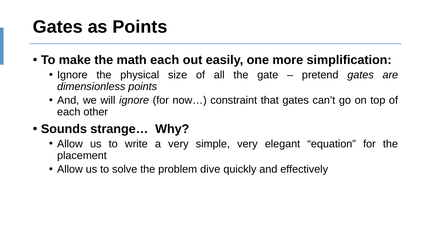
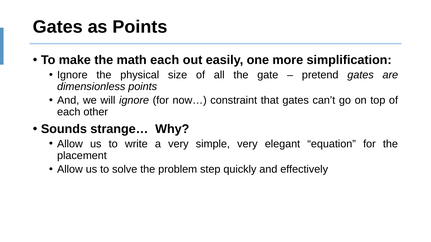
dive: dive -> step
